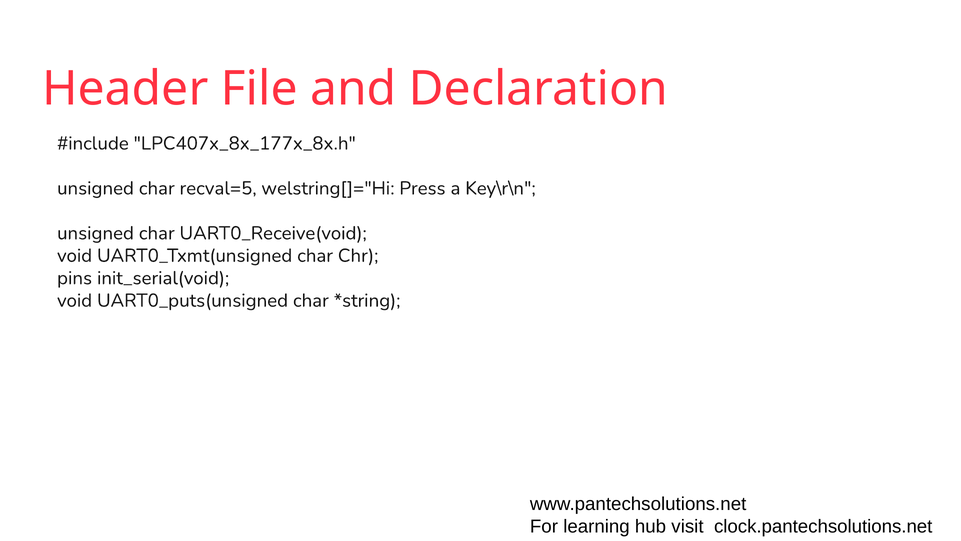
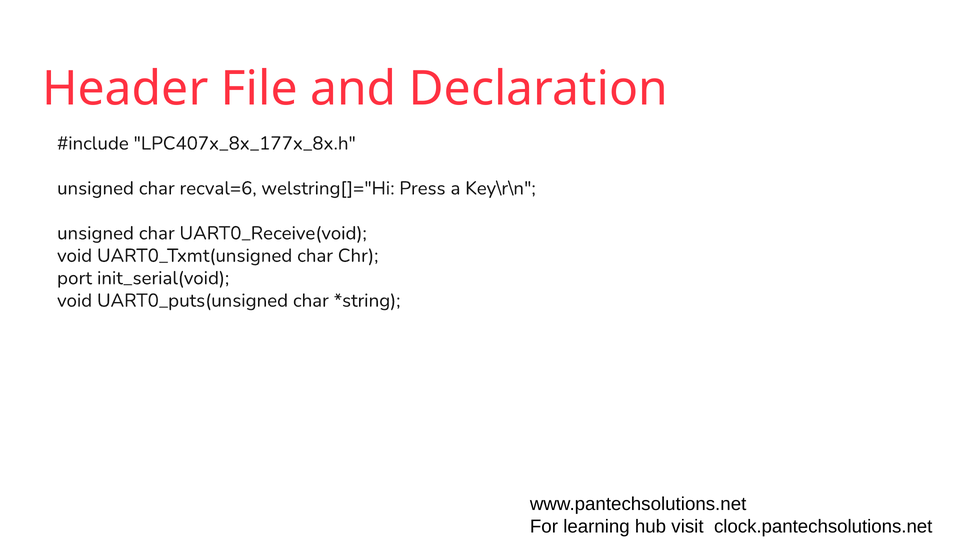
recval=5: recval=5 -> recval=6
pins: pins -> port
